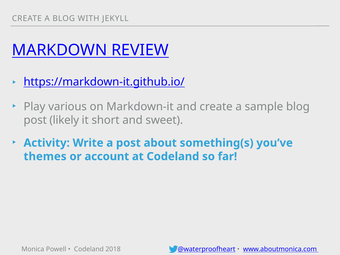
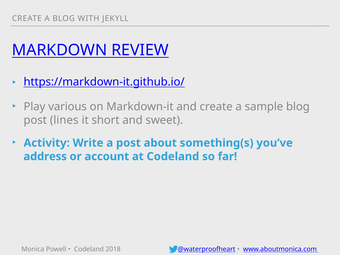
likely: likely -> lines
themes: themes -> address
